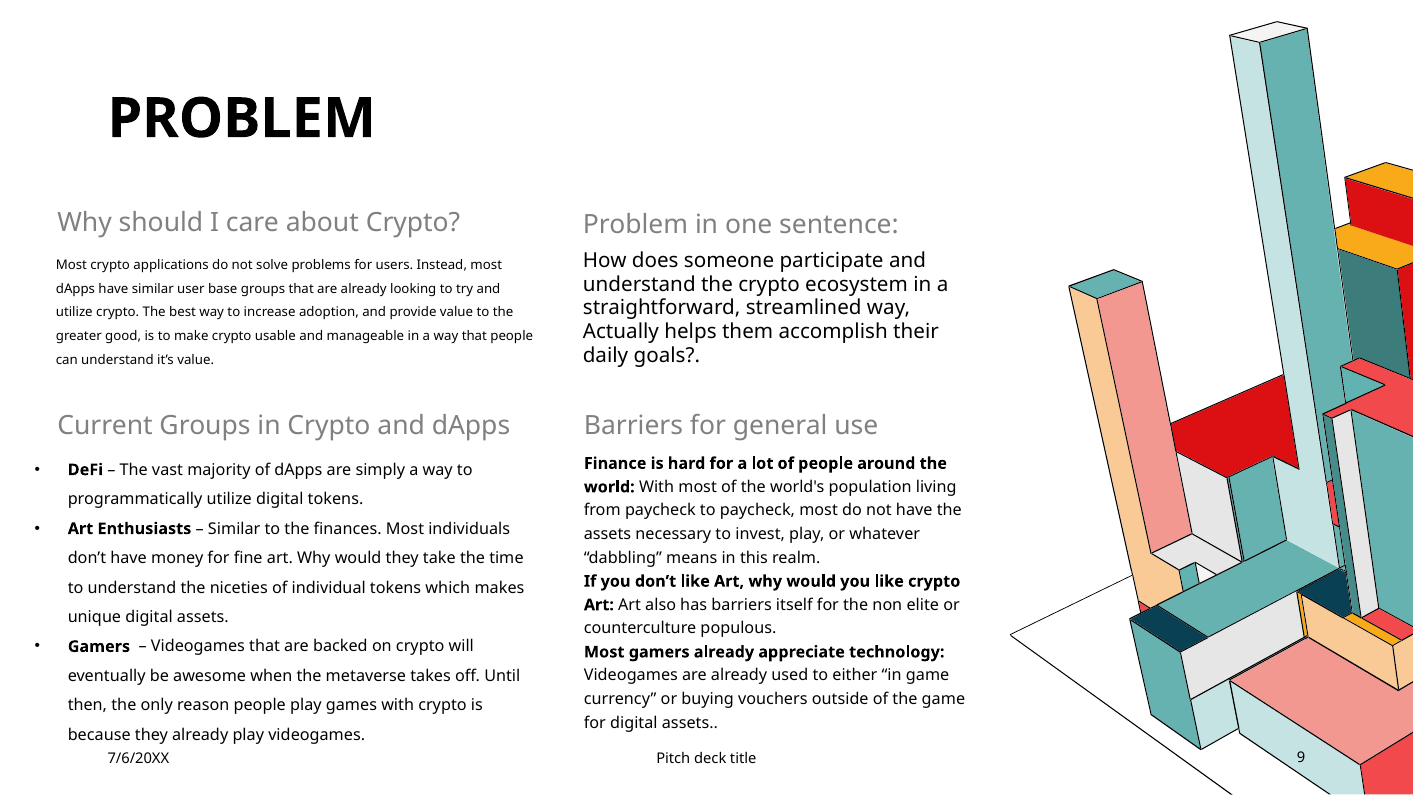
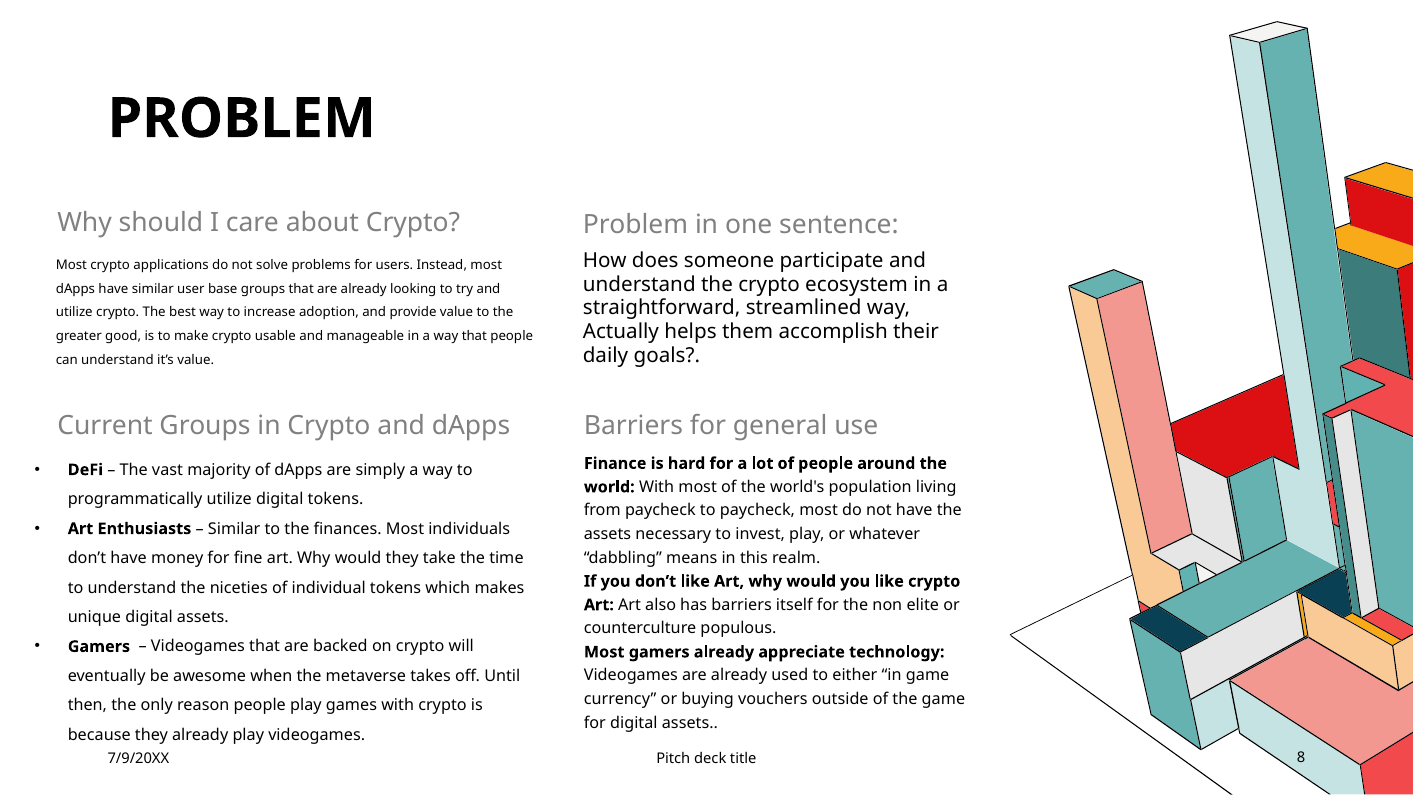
7/6/20XX: 7/6/20XX -> 7/9/20XX
9: 9 -> 8
